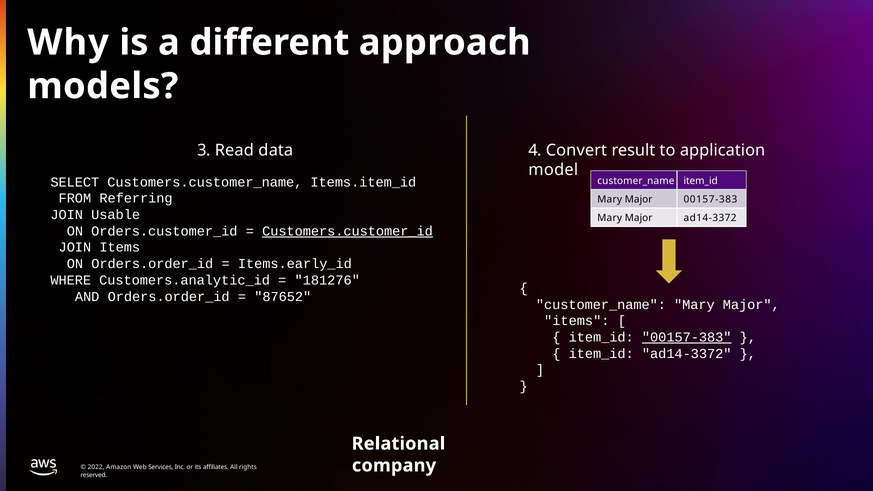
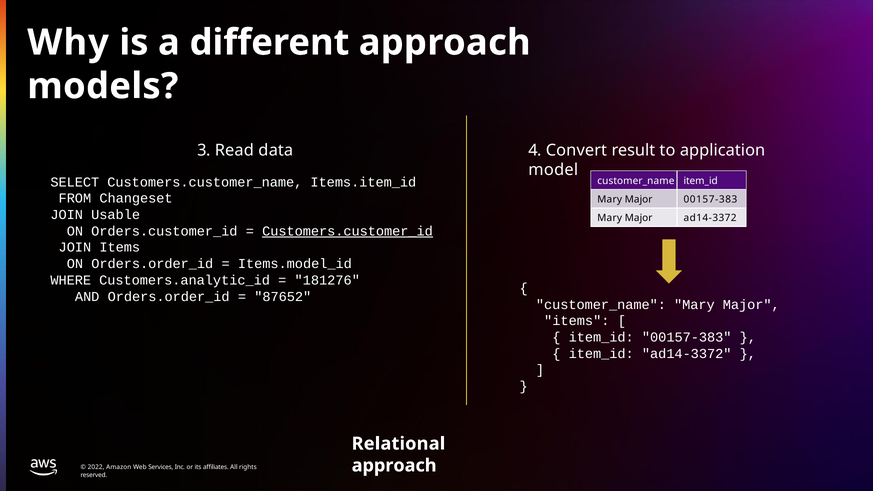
Referring: Referring -> Changeset
Items.early_id: Items.early_id -> Items.model_id
00157-383 at (687, 337) underline: present -> none
company at (394, 466): company -> approach
